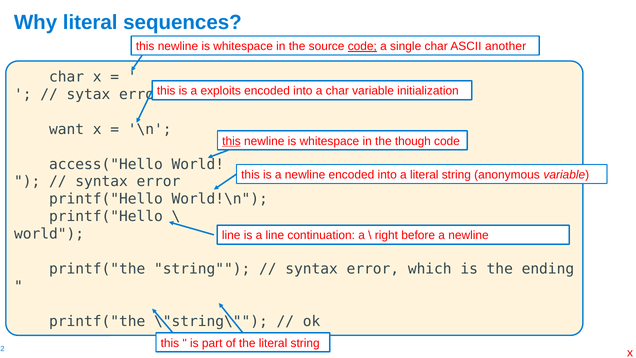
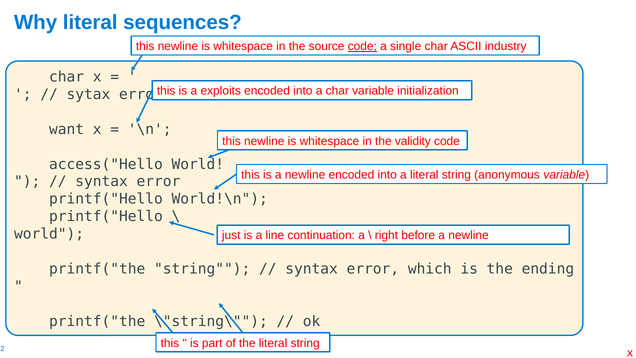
another: another -> industry
this at (231, 141) underline: present -> none
though: though -> validity
line at (231, 235): line -> just
